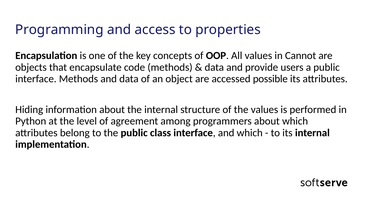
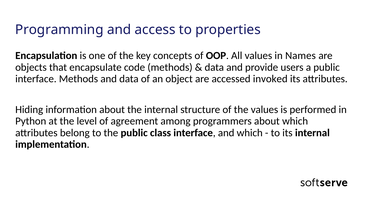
Cannot: Cannot -> Names
possible: possible -> invoked
